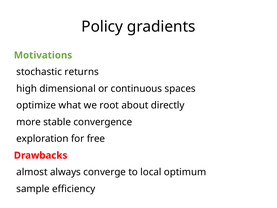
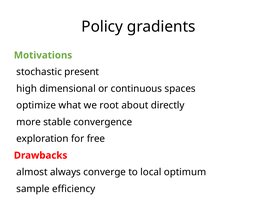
returns: returns -> present
